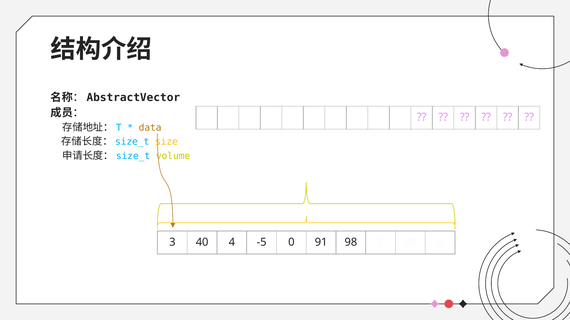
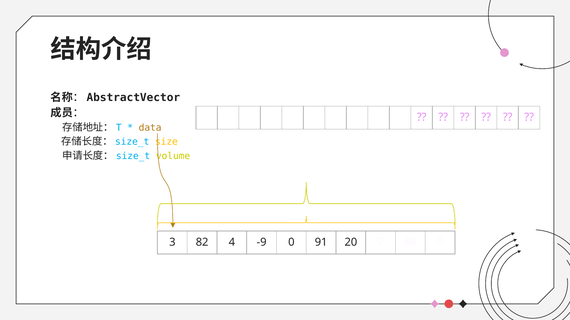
40: 40 -> 82
-5: -5 -> -9
98: 98 -> 20
